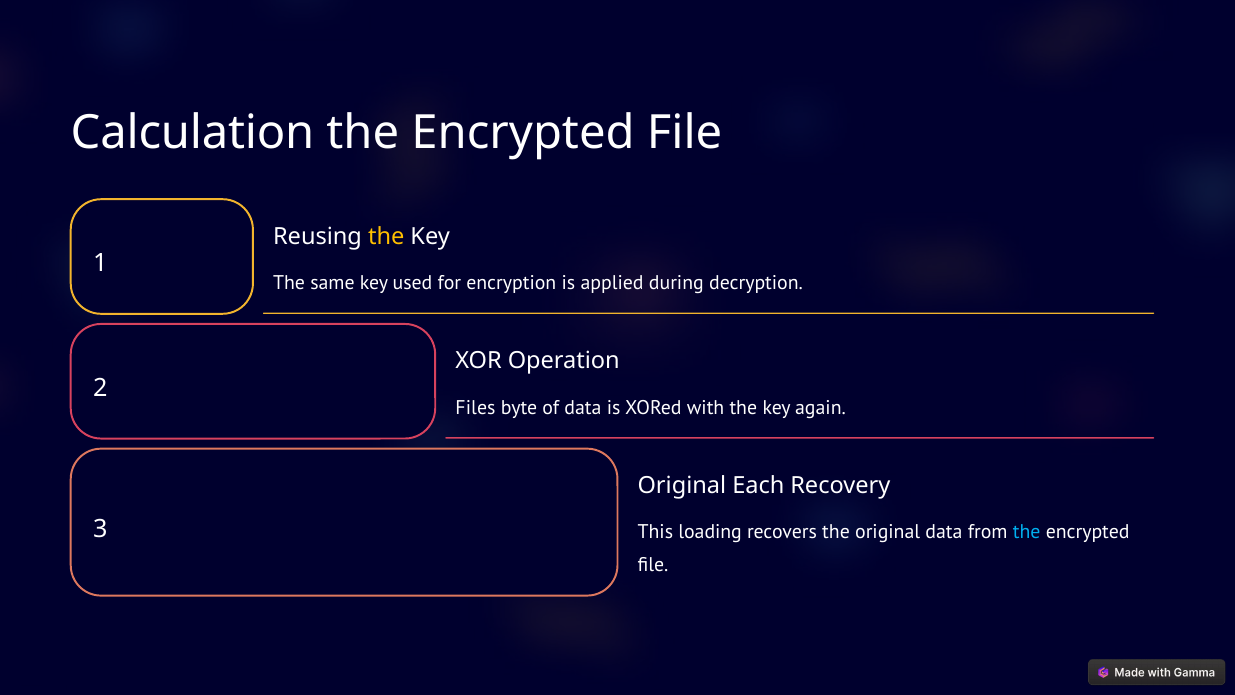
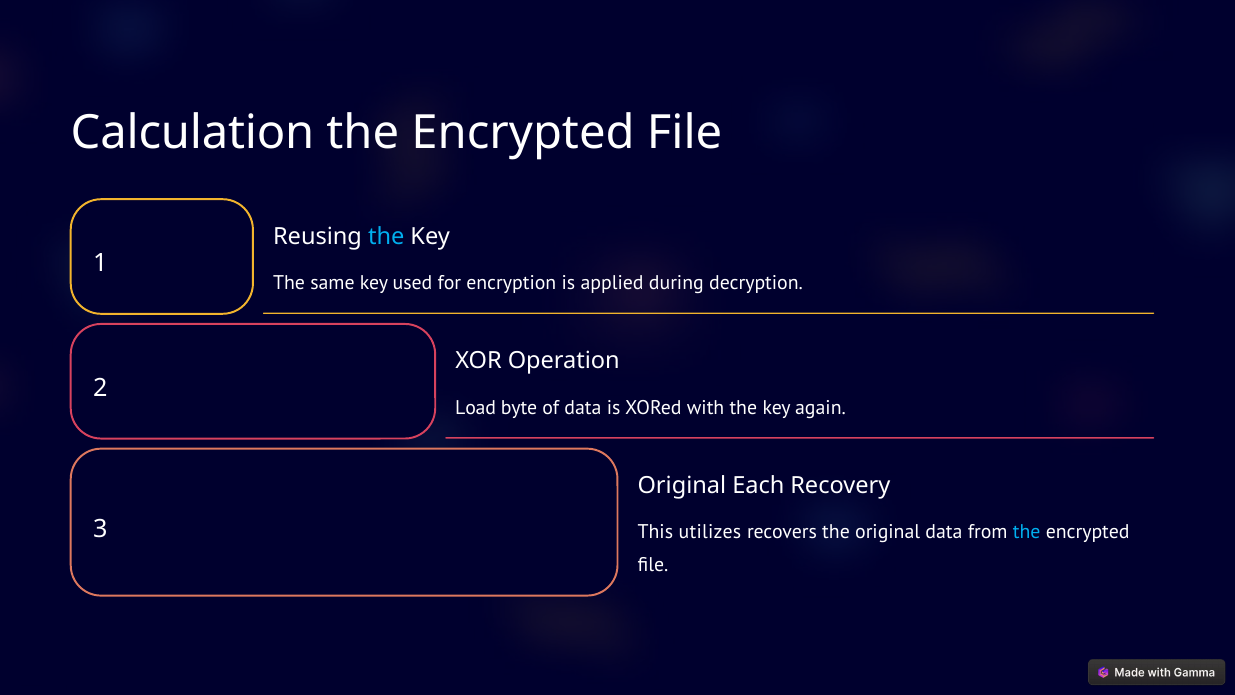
the at (386, 236) colour: yellow -> light blue
Files: Files -> Load
loading: loading -> utilizes
